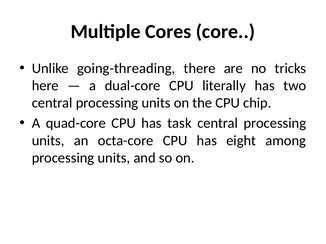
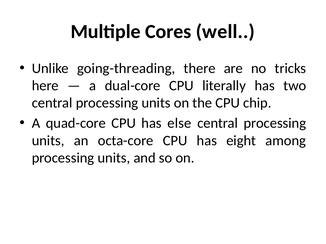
core: core -> well
task: task -> else
